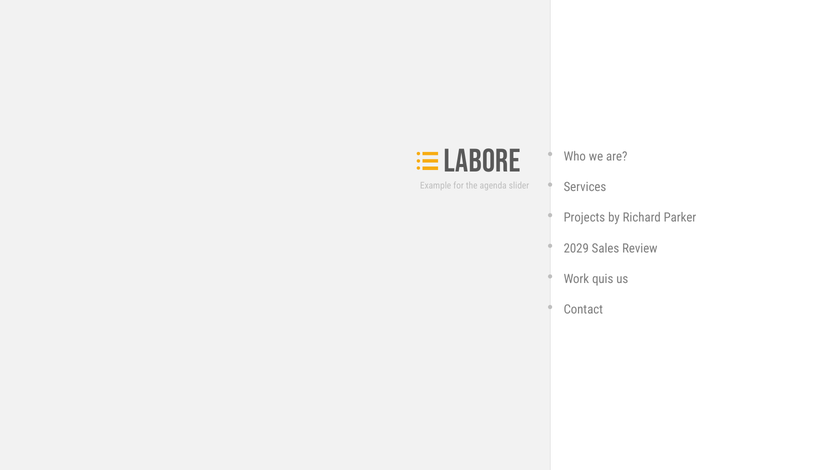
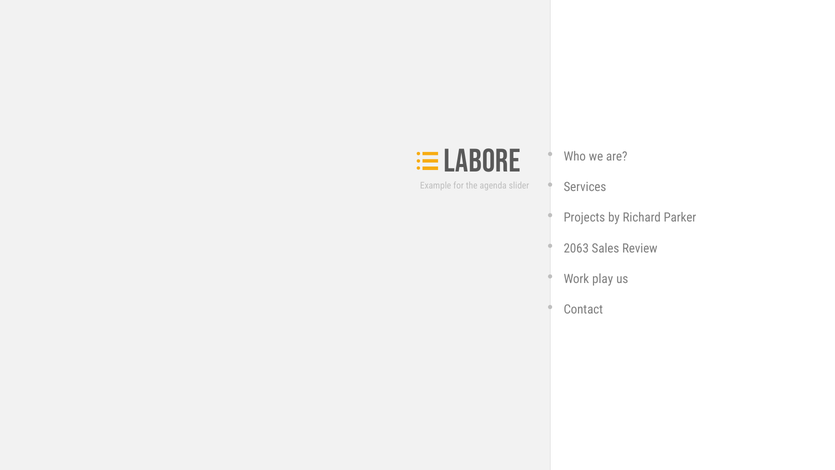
2029: 2029 -> 2063
quis: quis -> play
